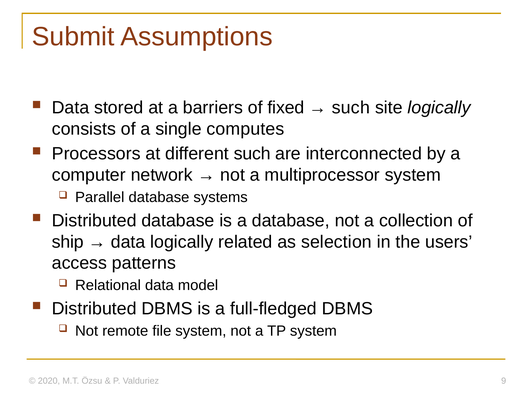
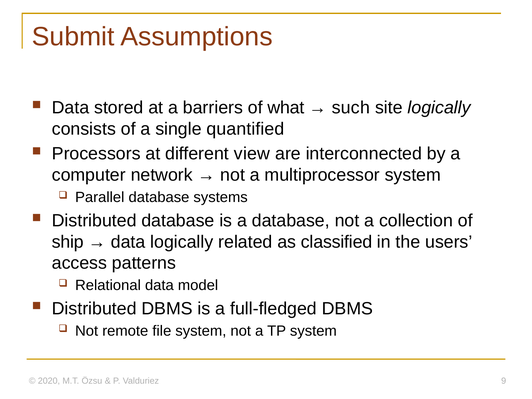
fixed: fixed -> what
computes: computes -> quantified
different such: such -> view
selection: selection -> classified
